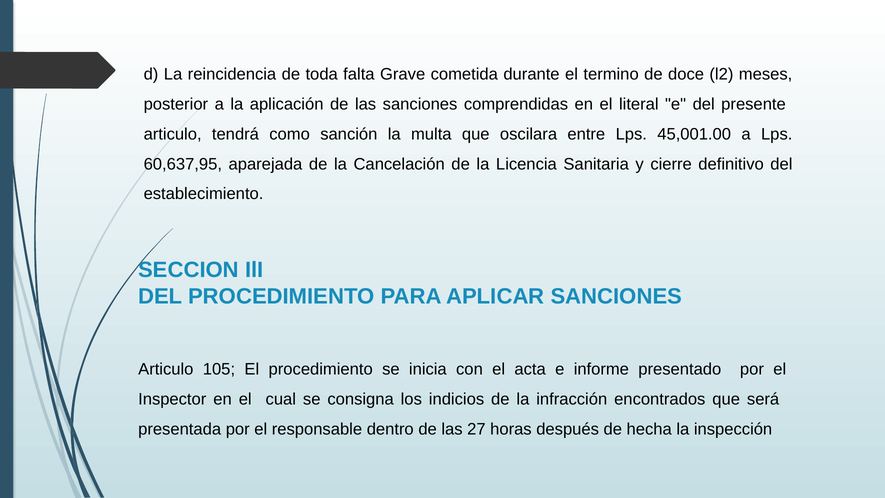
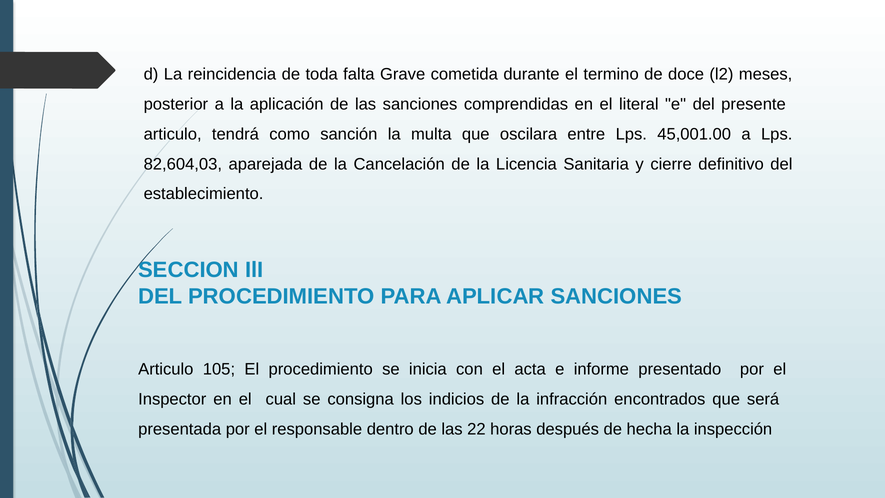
60,637,95: 60,637,95 -> 82,604,03
27: 27 -> 22
